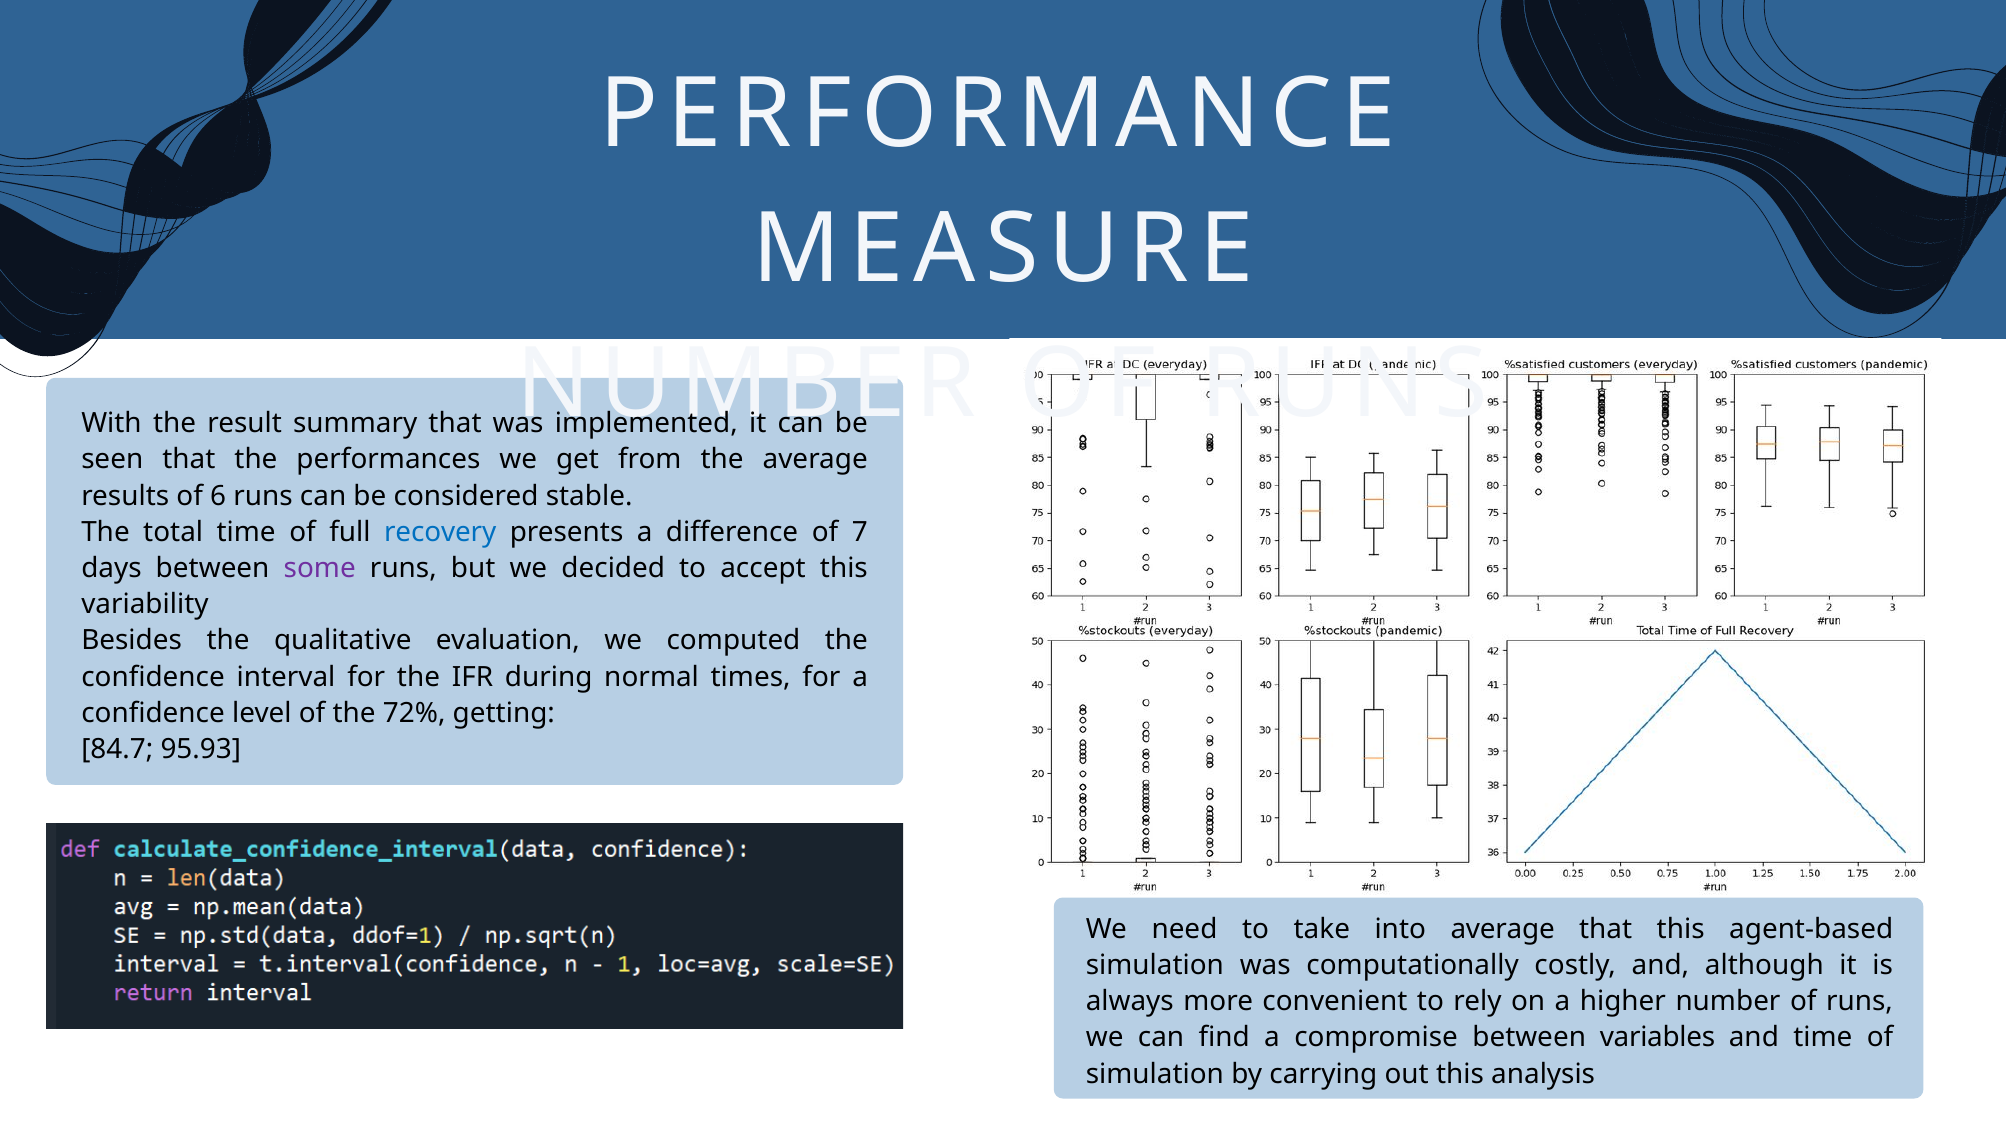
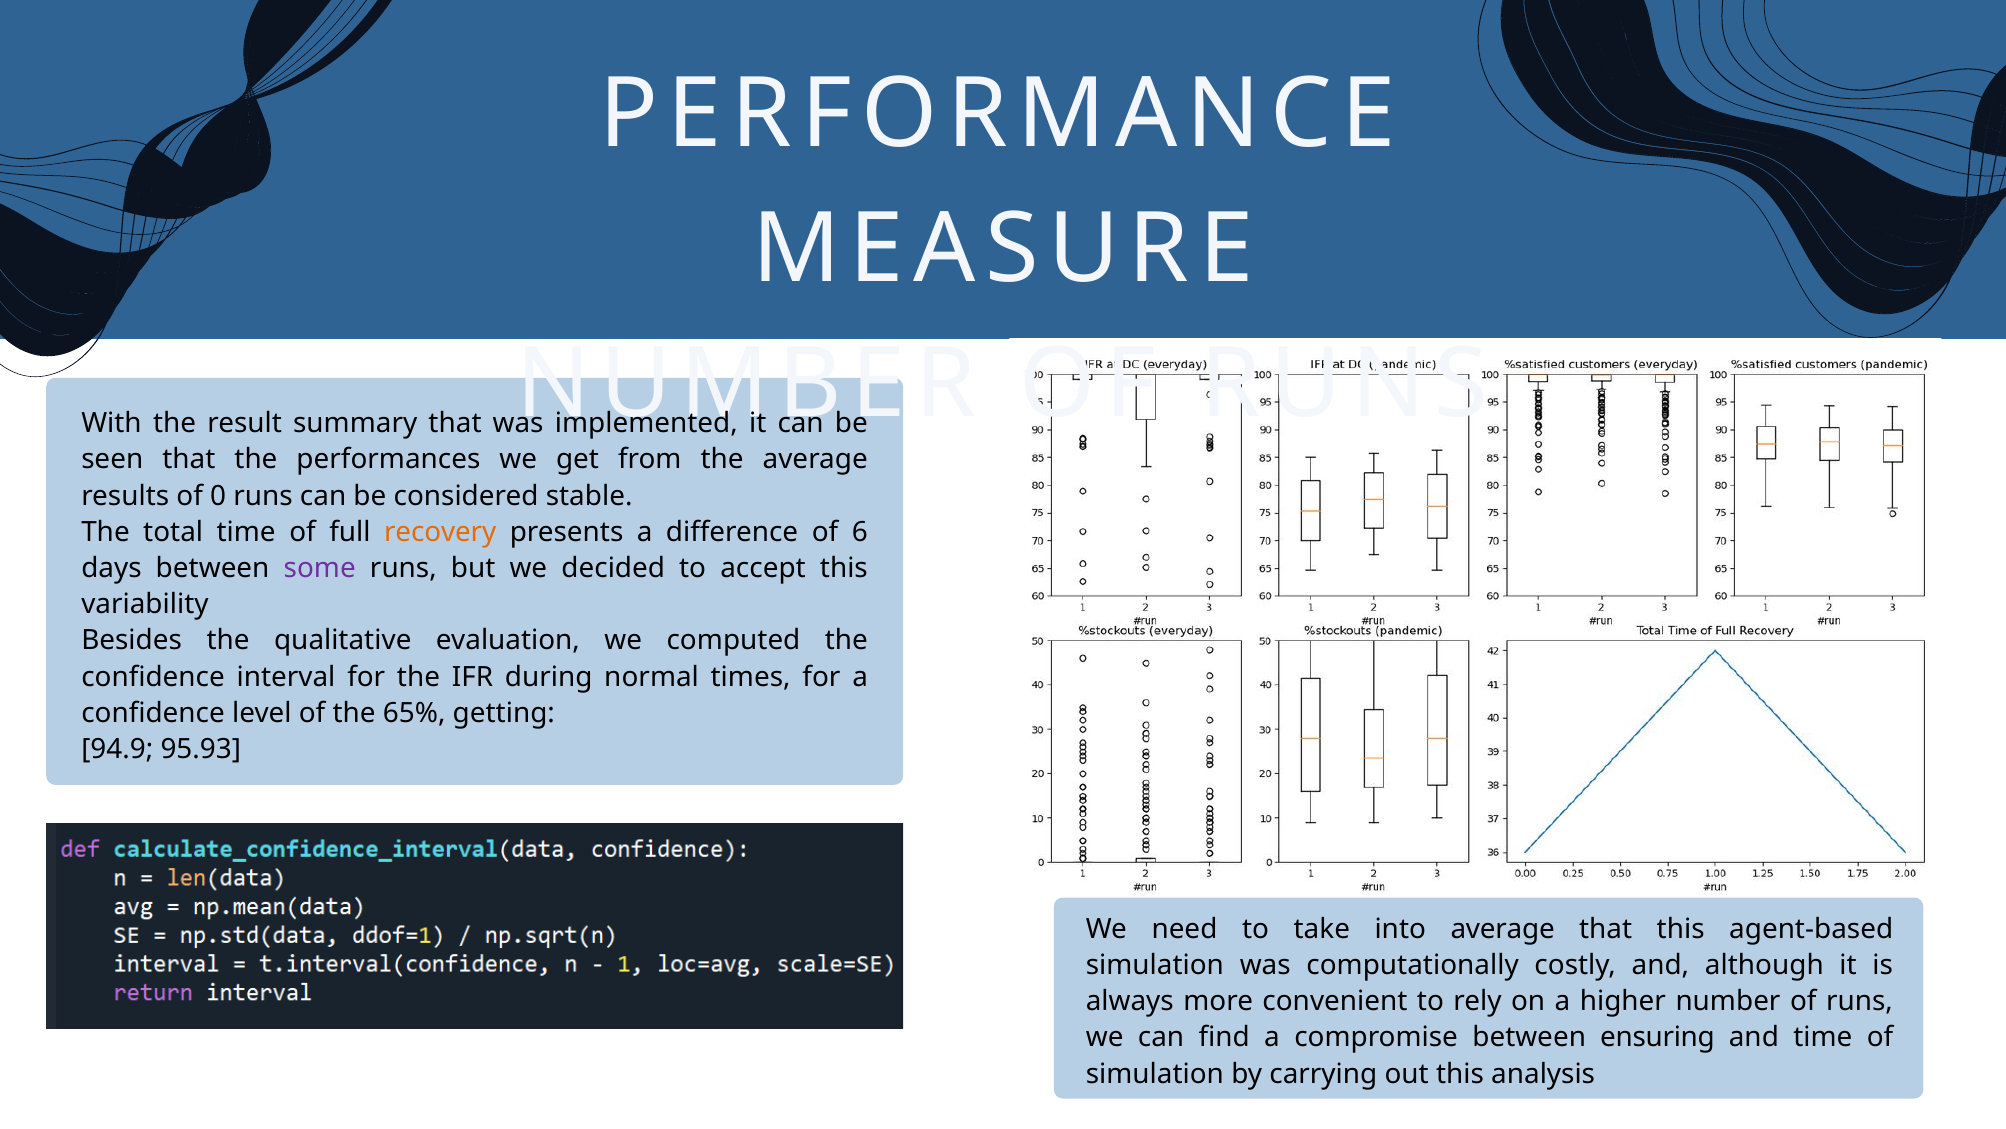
6: 6 -> 0
recovery colour: blue -> orange
7: 7 -> 6
72%: 72% -> 65%
84.7: 84.7 -> 94.9
variables: variables -> ensuring
